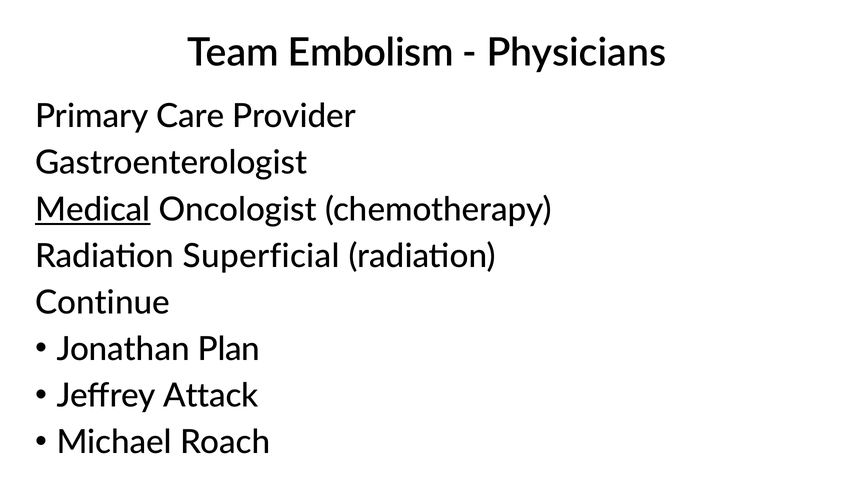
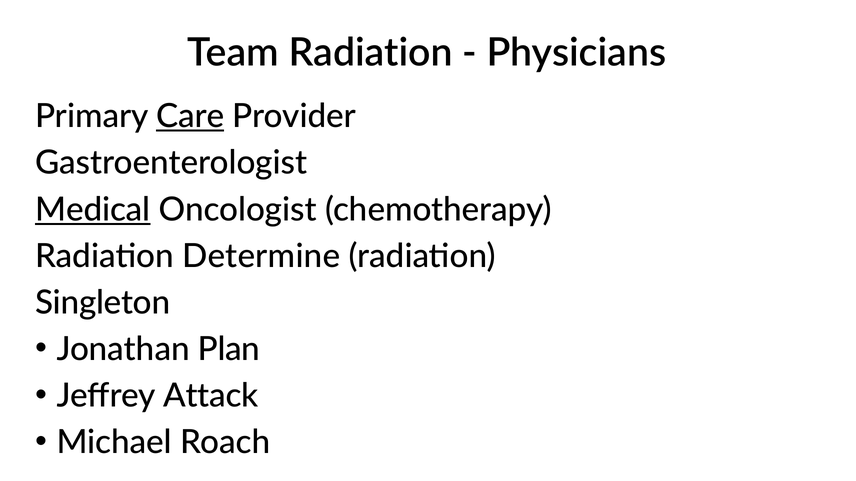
Team Embolism: Embolism -> Radiation
Care underline: none -> present
Superficial: Superficial -> Determine
Continue: Continue -> Singleton
